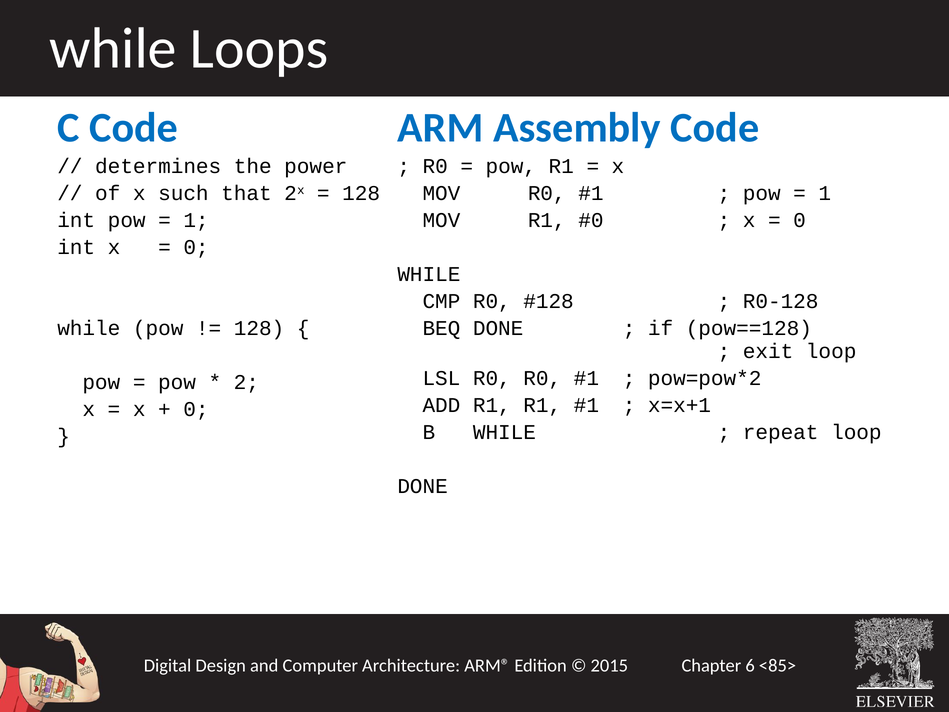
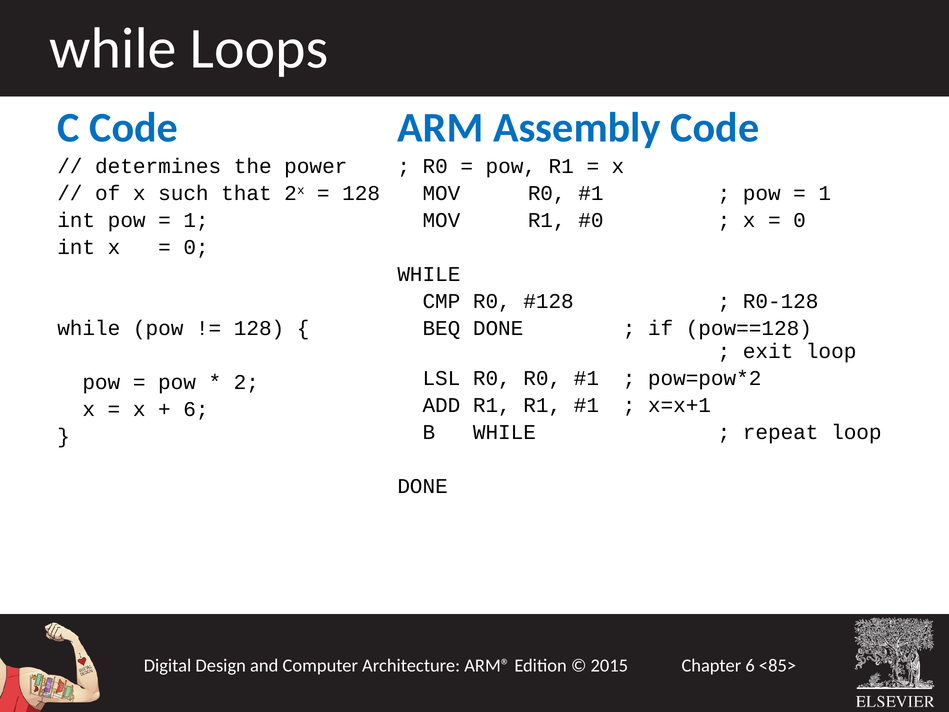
0 at (196, 409): 0 -> 6
